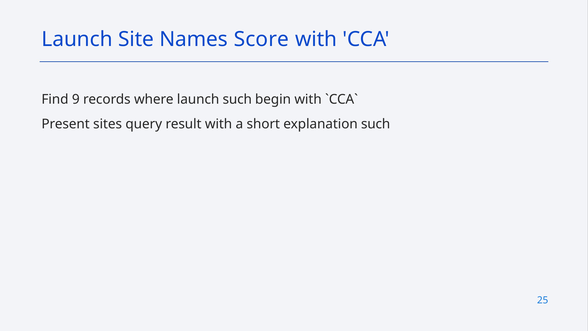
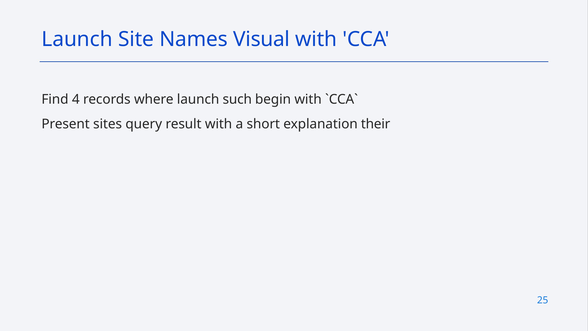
Score: Score -> Visual
9: 9 -> 4
explanation such: such -> their
